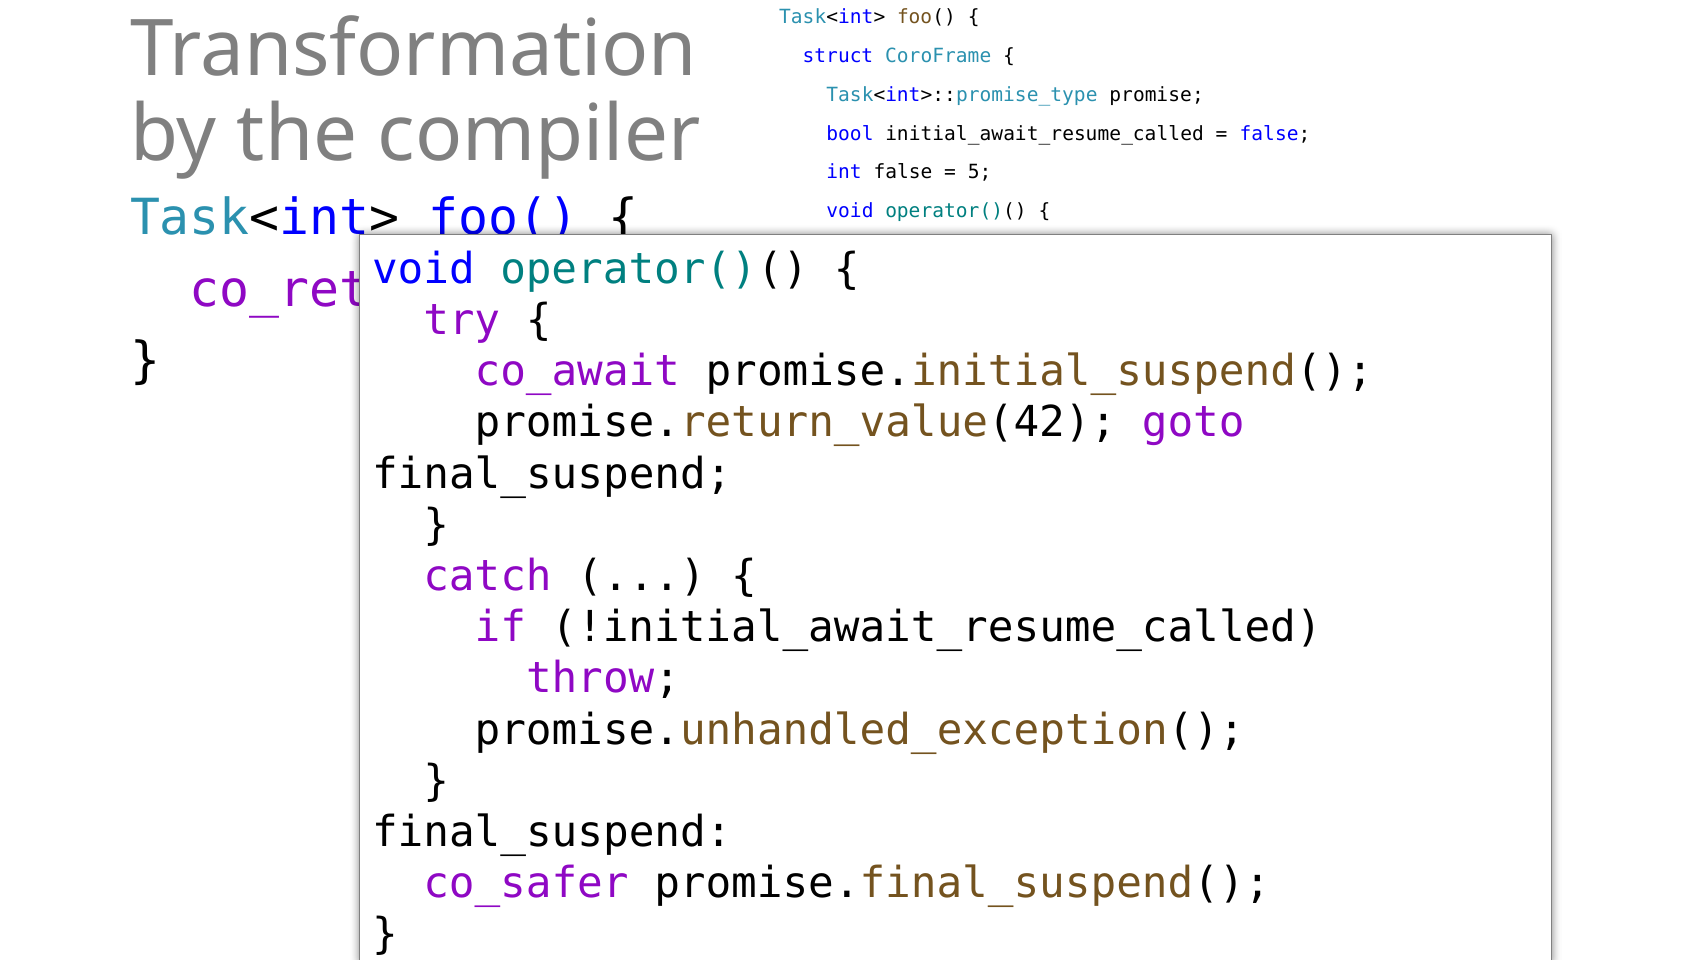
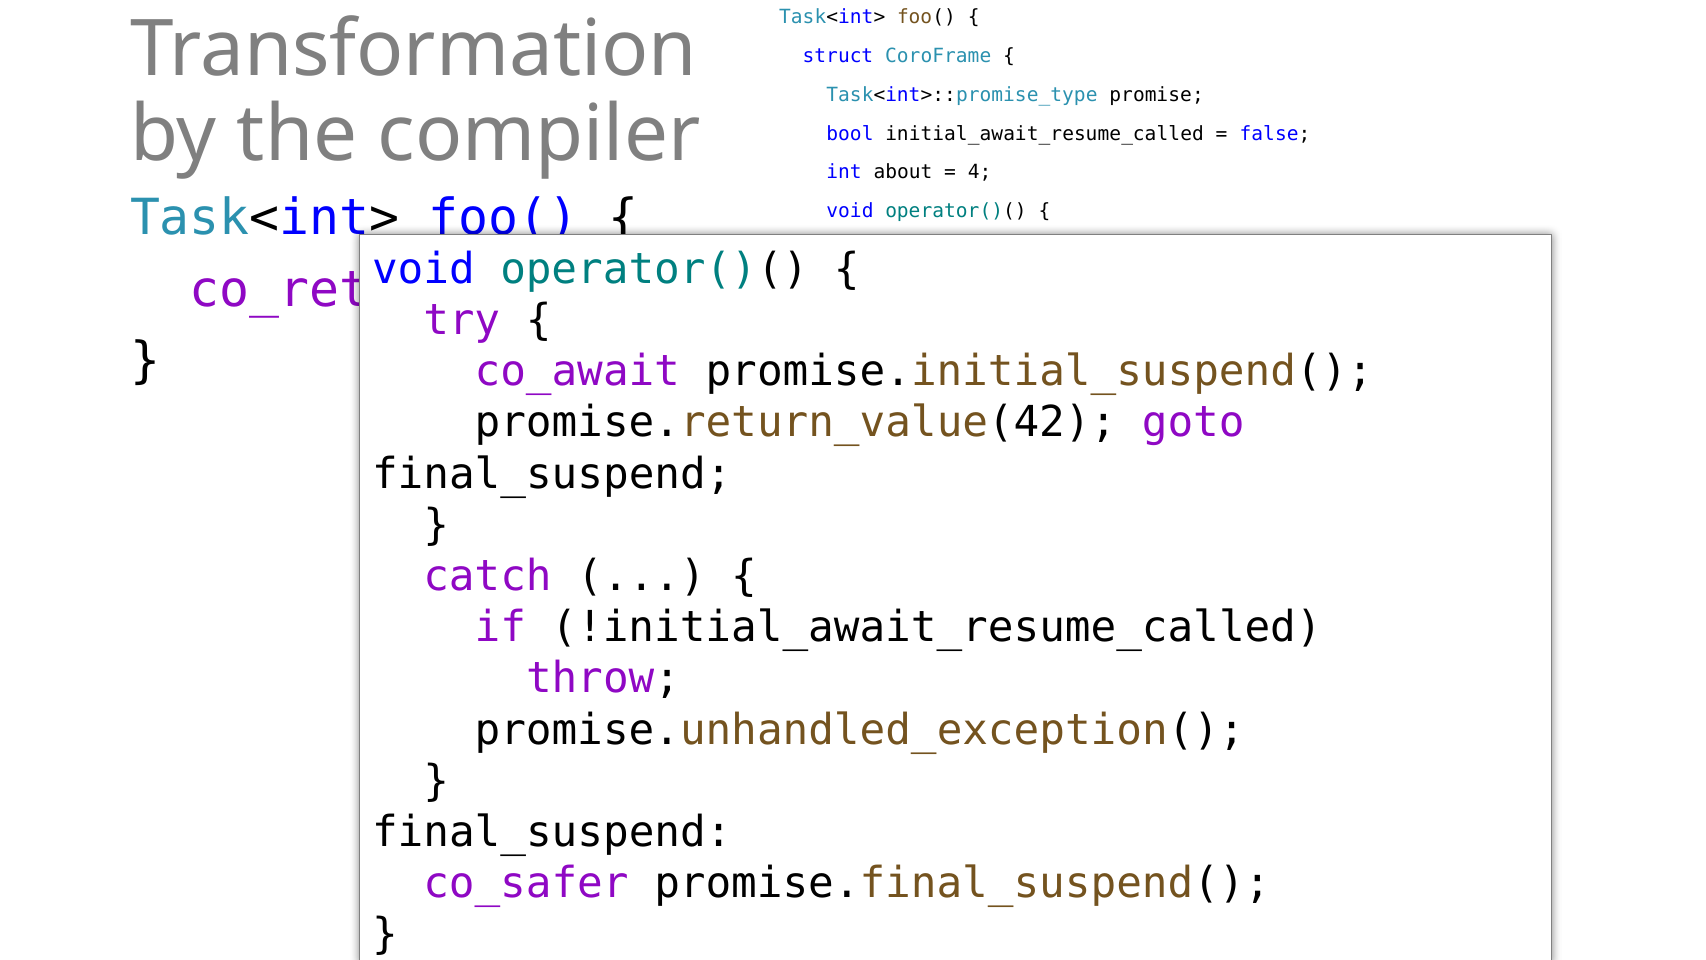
int false: false -> about
5: 5 -> 4
